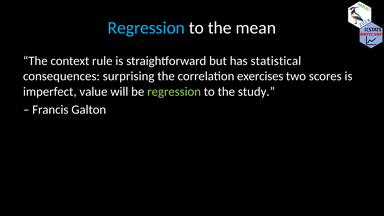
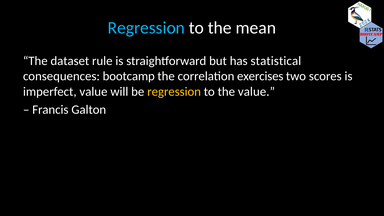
context: context -> dataset
surprising: surprising -> bootcamp
regression at (174, 92) colour: light green -> yellow
the study: study -> value
